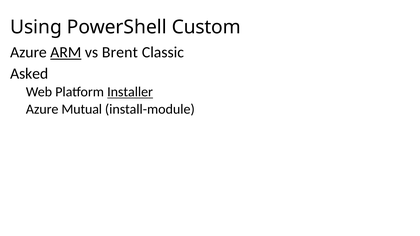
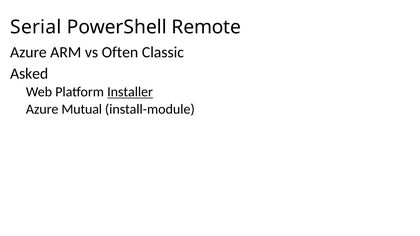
Using: Using -> Serial
Custom: Custom -> Remote
ARM underline: present -> none
Brent: Brent -> Often
